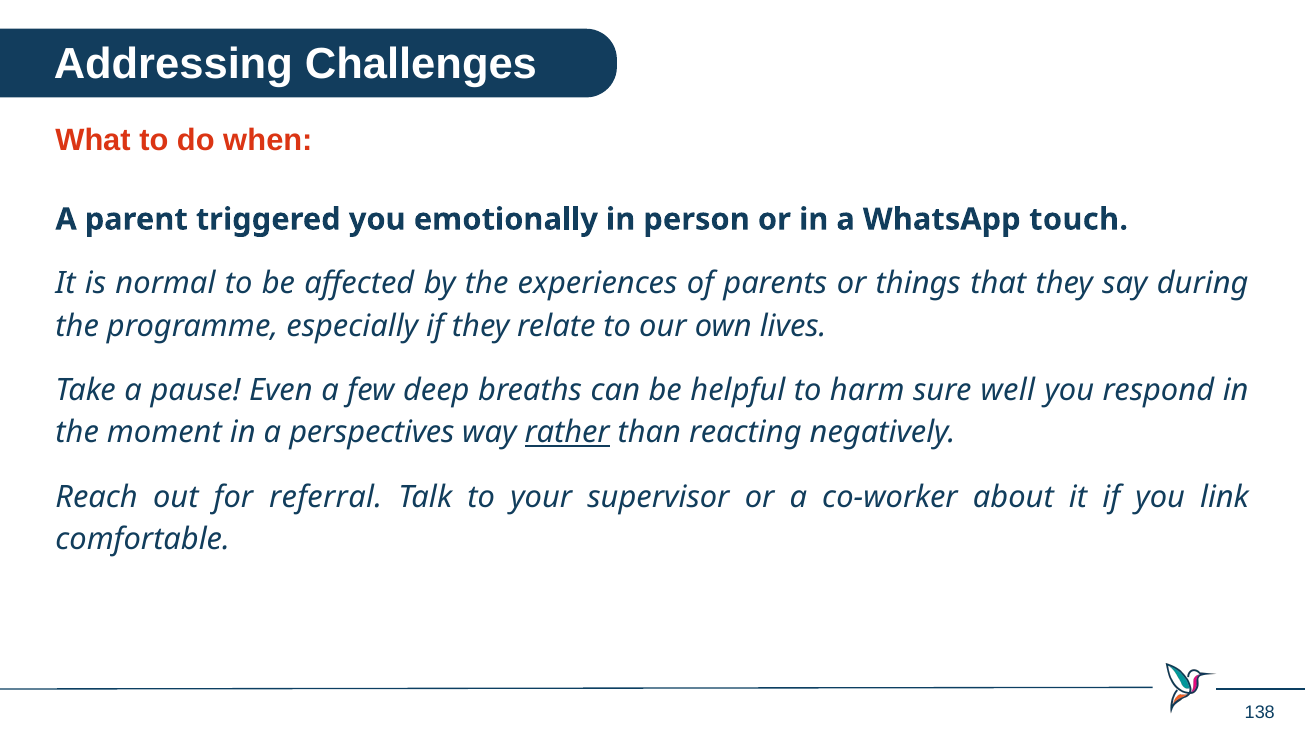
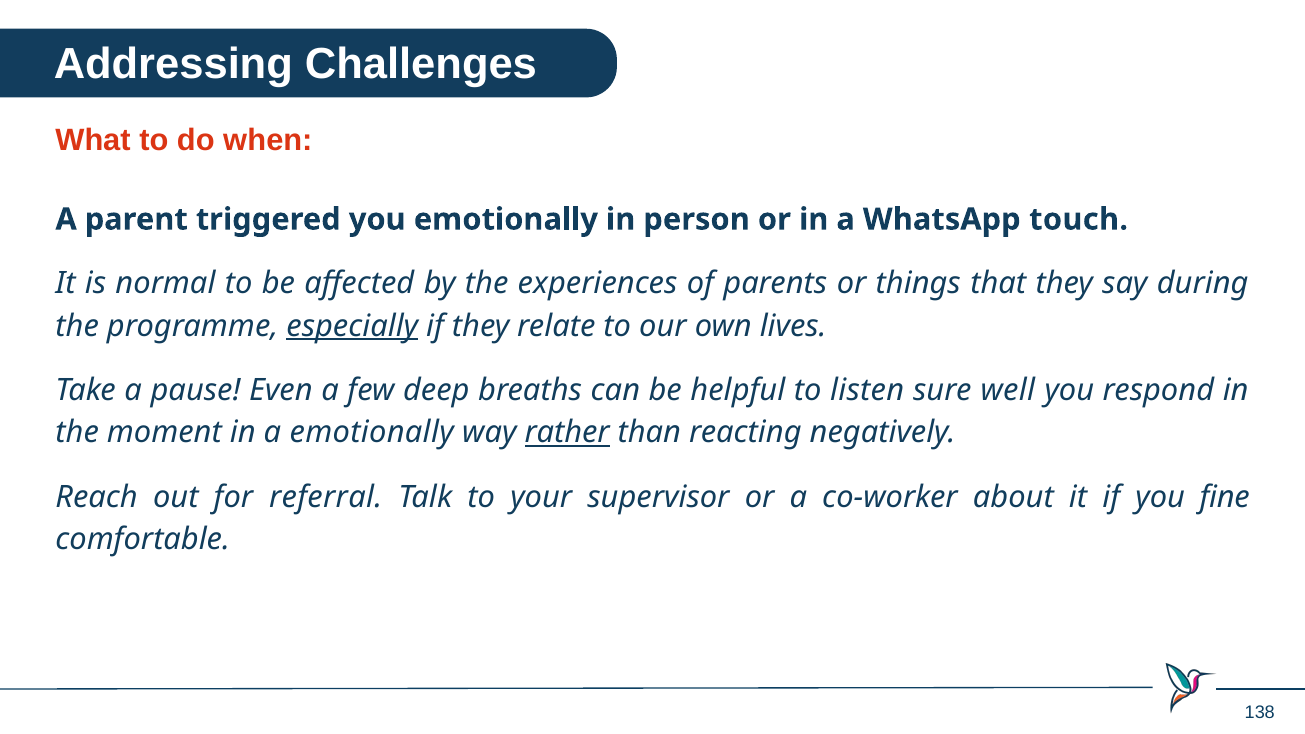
especially underline: none -> present
harm: harm -> listen
a perspectives: perspectives -> emotionally
link: link -> fine
